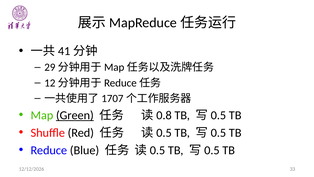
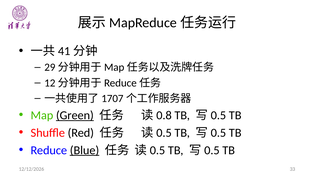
Blue underline: none -> present
